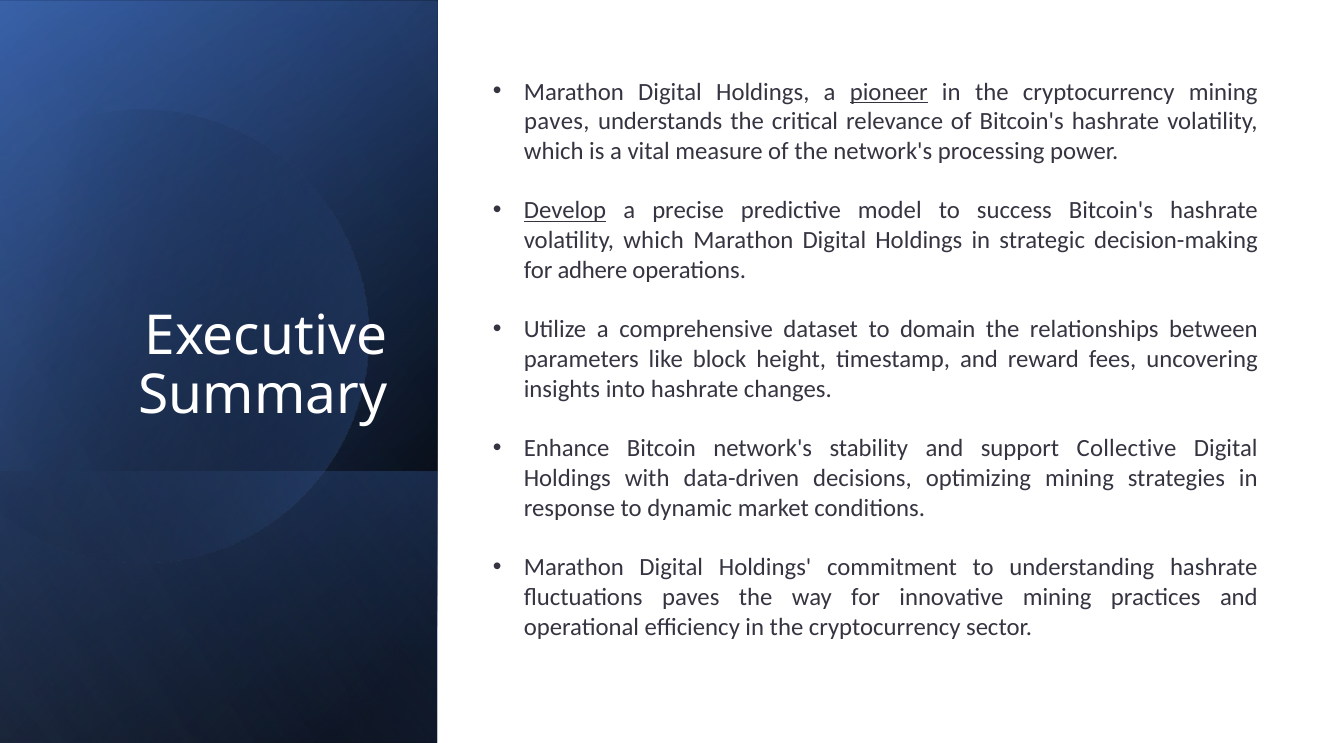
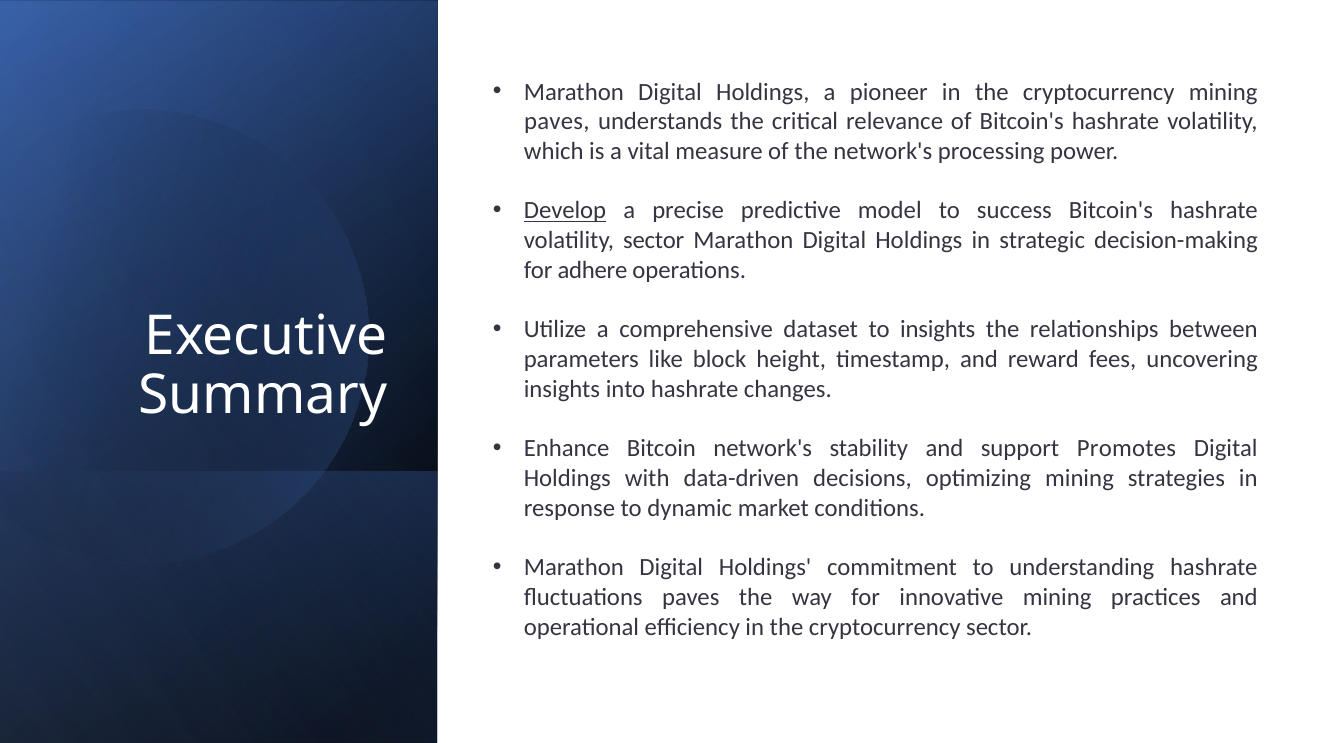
pioneer underline: present -> none
which at (654, 240): which -> sector
to domain: domain -> insights
Collective: Collective -> Promotes
